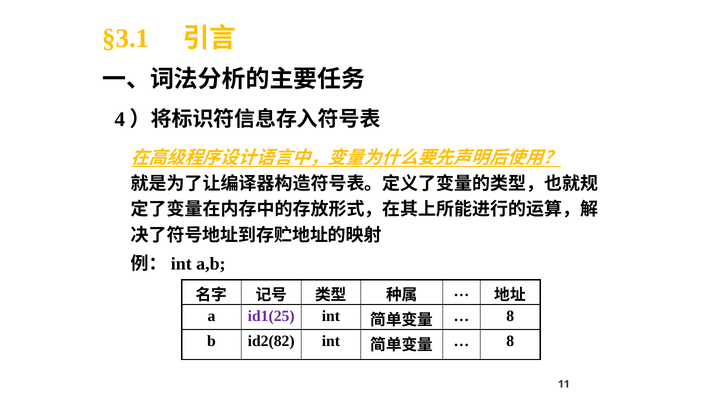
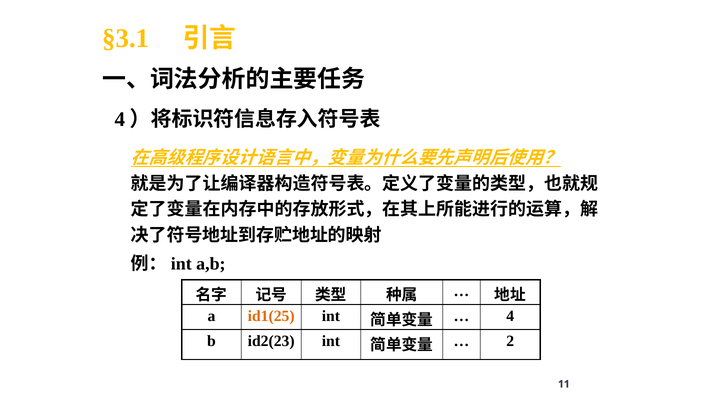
id1(25 colour: purple -> orange
8 at (510, 316): 8 -> 4
id2(82: id2(82 -> id2(23
8 at (510, 341): 8 -> 2
